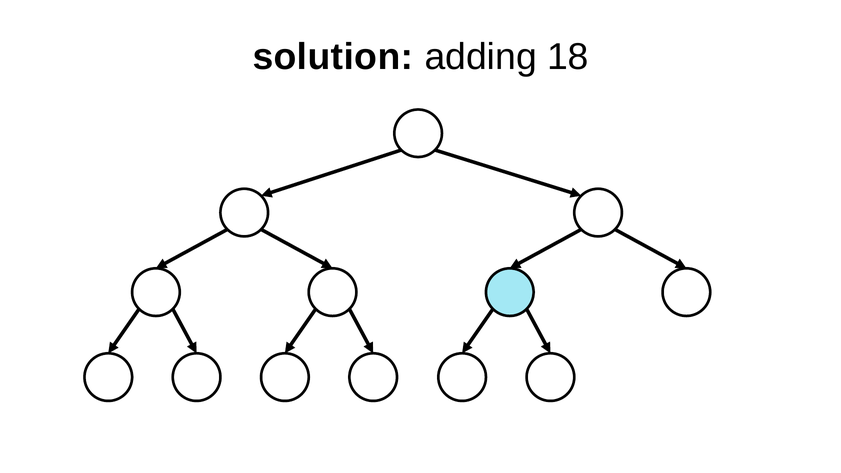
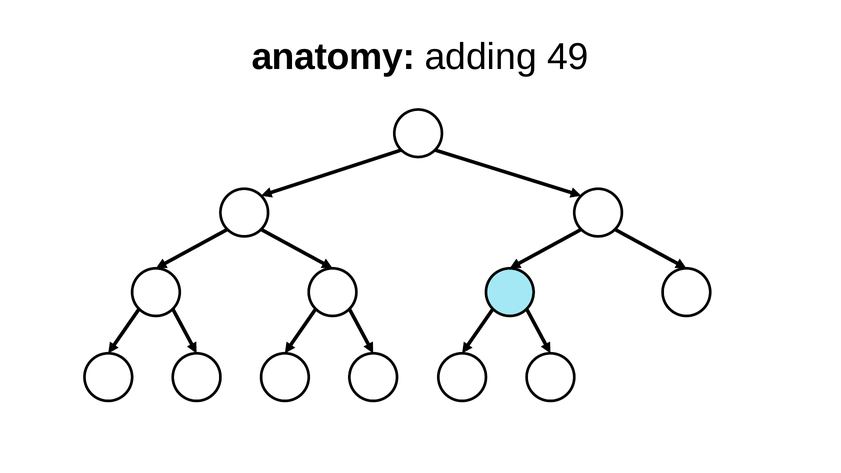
solution: solution -> anatomy
18: 18 -> 49
